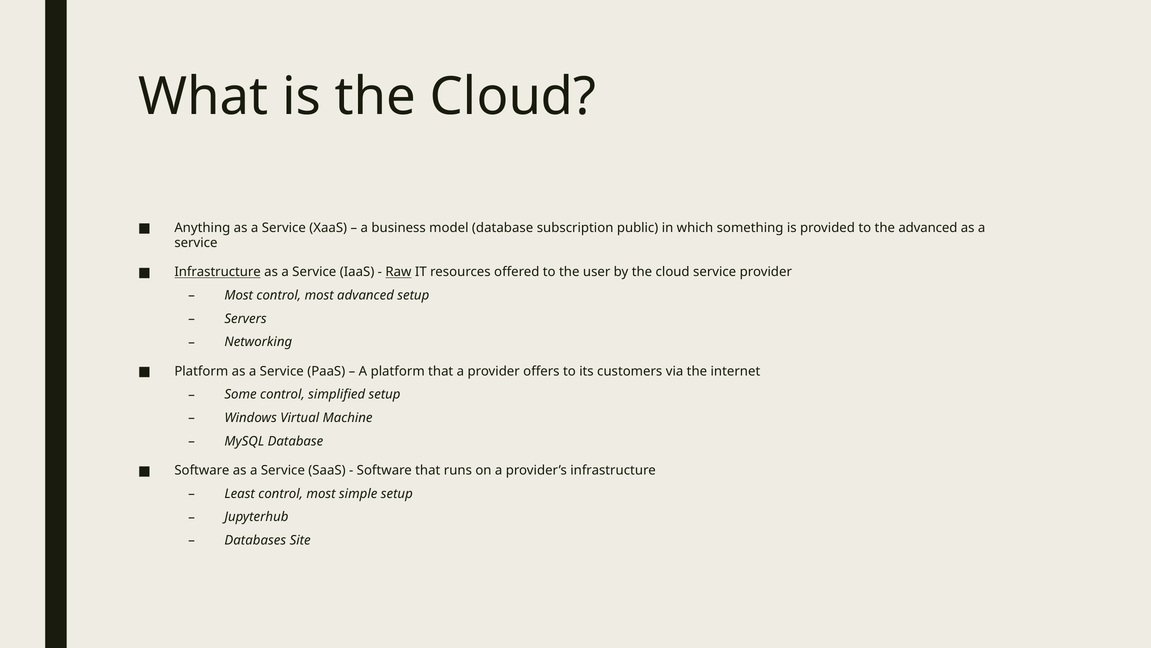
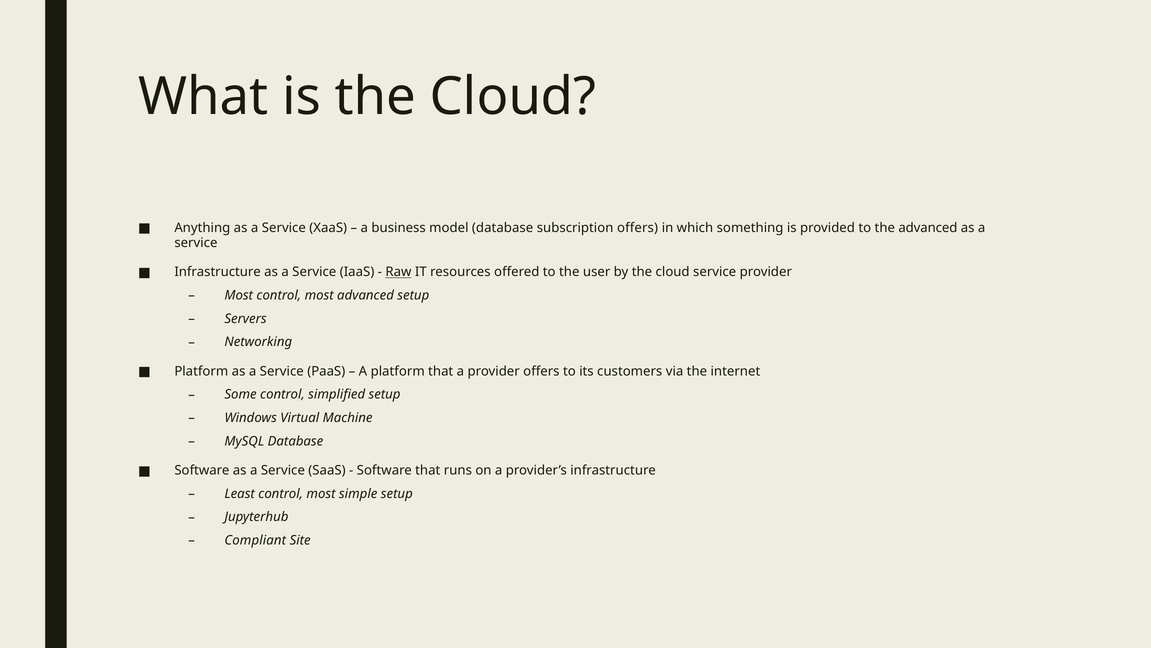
subscription public: public -> offers
Infrastructure at (218, 272) underline: present -> none
Databases: Databases -> Compliant
